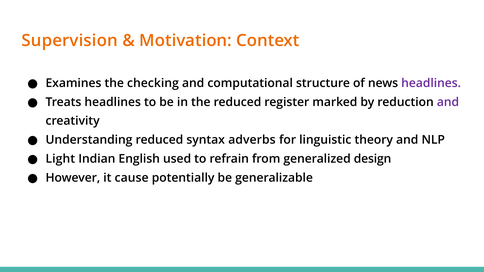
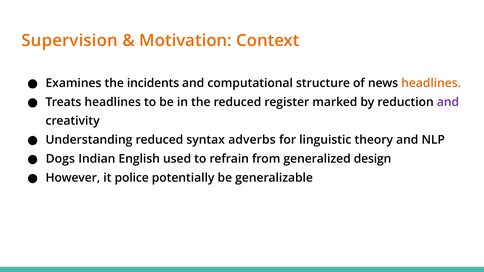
checking: checking -> incidents
headlines at (431, 83) colour: purple -> orange
Light: Light -> Dogs
cause: cause -> police
